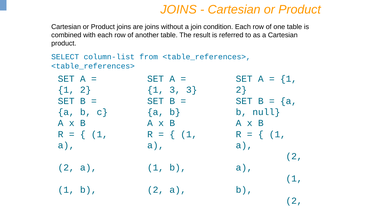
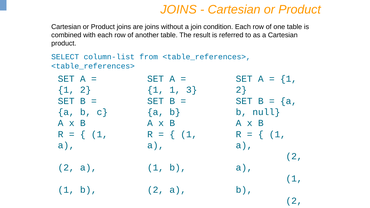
1 3: 3 -> 1
